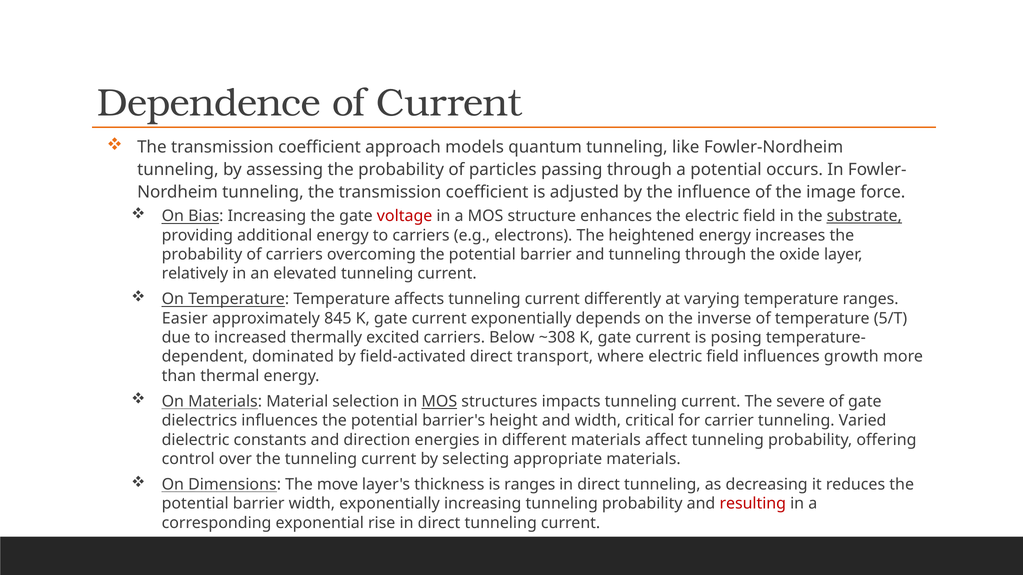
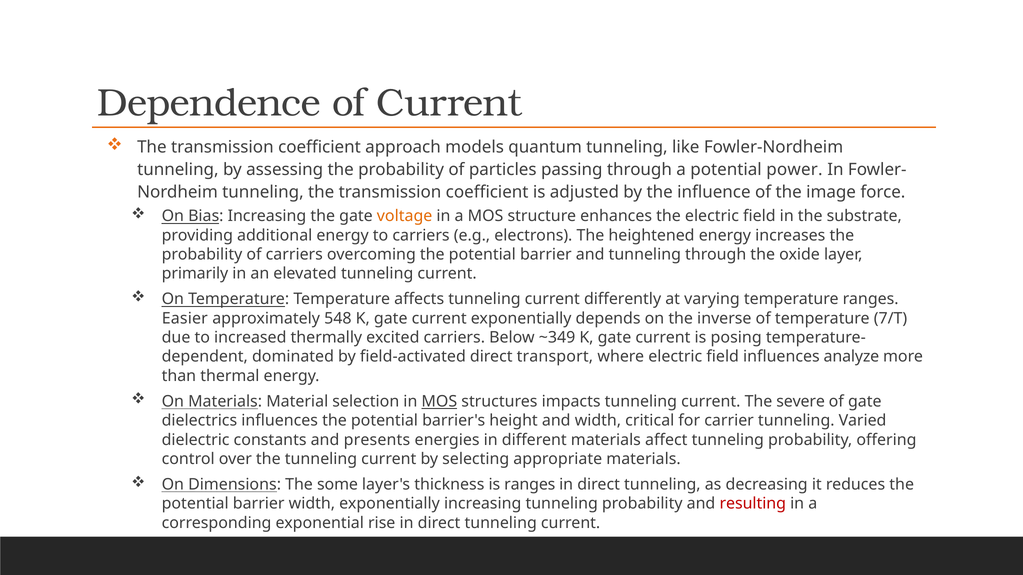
occurs: occurs -> power
voltage colour: red -> orange
substrate underline: present -> none
relatively: relatively -> primarily
845: 845 -> 548
5/T: 5/T -> 7/T
~308: ~308 -> ~349
growth: growth -> analyze
direction: direction -> presents
move: move -> some
